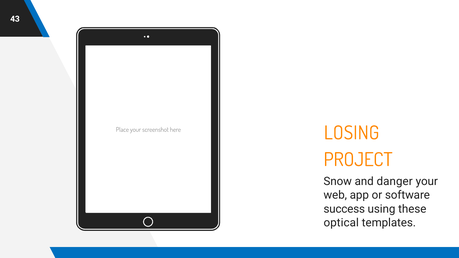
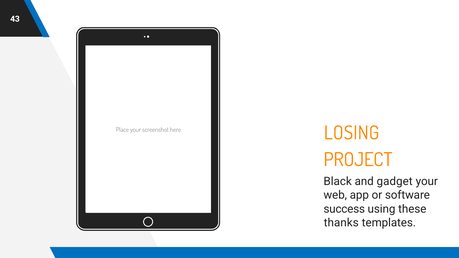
Snow: Snow -> Black
danger: danger -> gadget
optical: optical -> thanks
